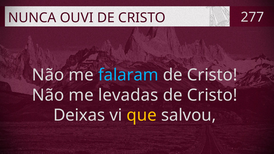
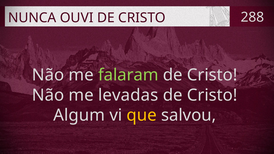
277: 277 -> 288
falaram colour: light blue -> light green
Deixas: Deixas -> Algum
